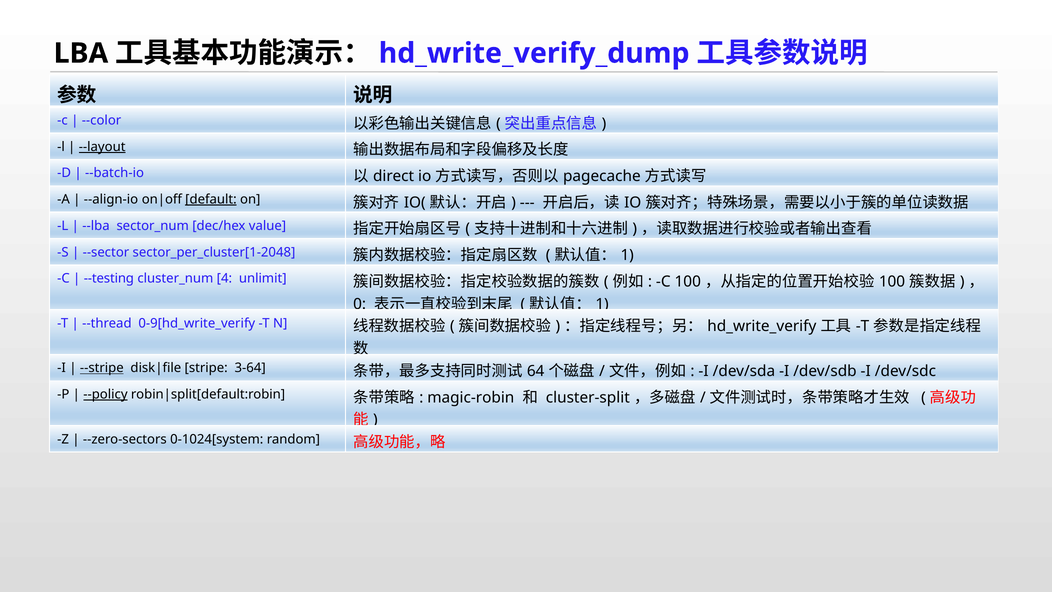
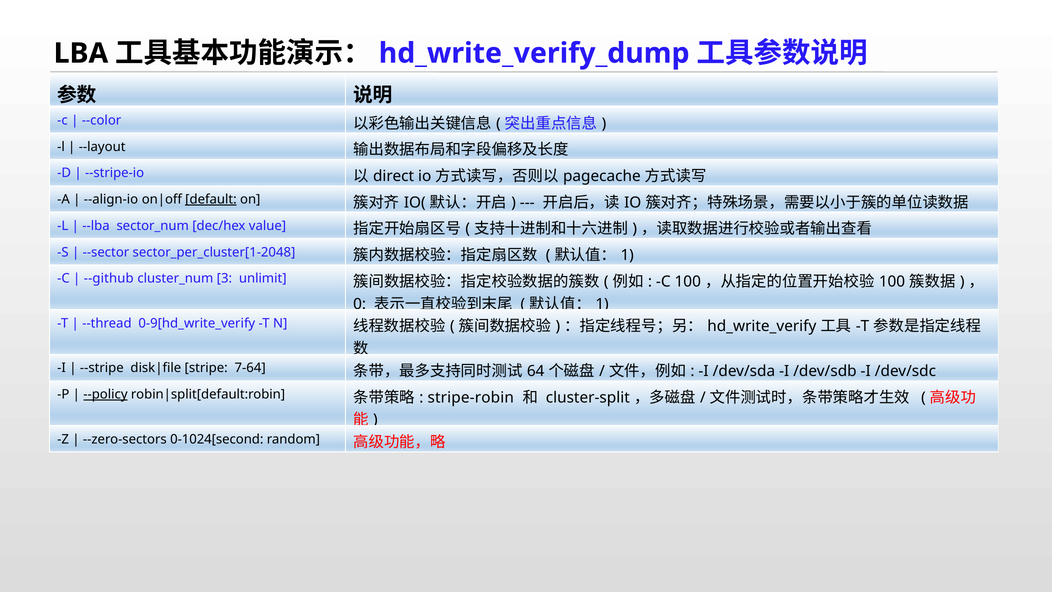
--layout underline: present -> none
--batch-io: --batch-io -> --stripe-io
--testing: --testing -> --github
4: 4 -> 3
--stripe underline: present -> none
3-64: 3-64 -> 7-64
magic-robin: magic-robin -> stripe-robin
0-1024[system: 0-1024[system -> 0-1024[second
